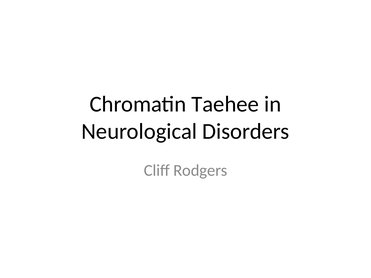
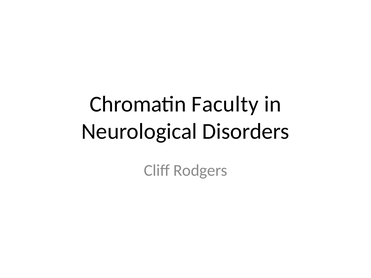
Taehee: Taehee -> Faculty
